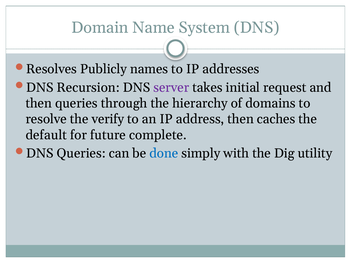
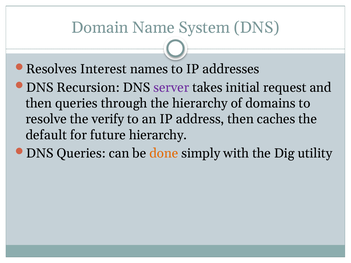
Publicly: Publicly -> Interest
future complete: complete -> hierarchy
done colour: blue -> orange
